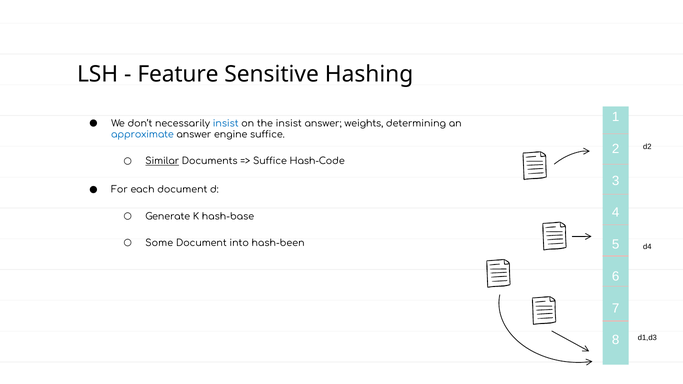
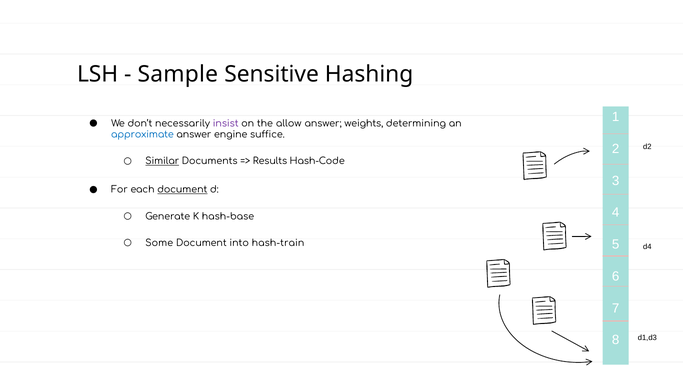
Feature: Feature -> Sample
insist at (226, 123) colour: blue -> purple
the insist: insist -> allow
Suffice at (270, 161): Suffice -> Results
document at (182, 190) underline: none -> present
hash-been: hash-been -> hash-train
